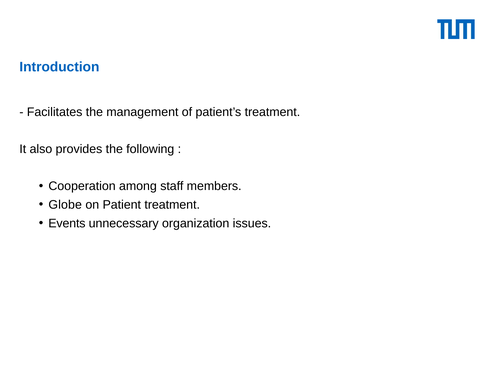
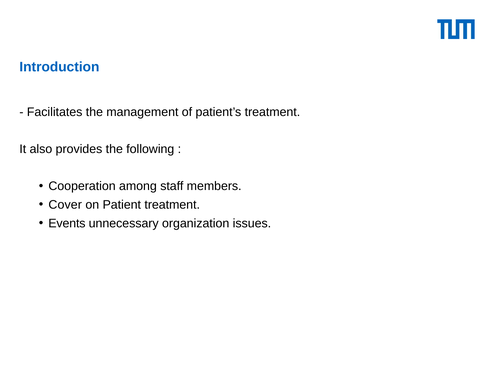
Globe: Globe -> Cover
